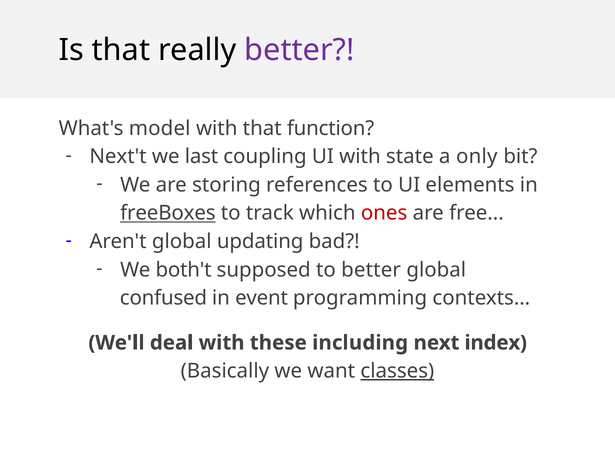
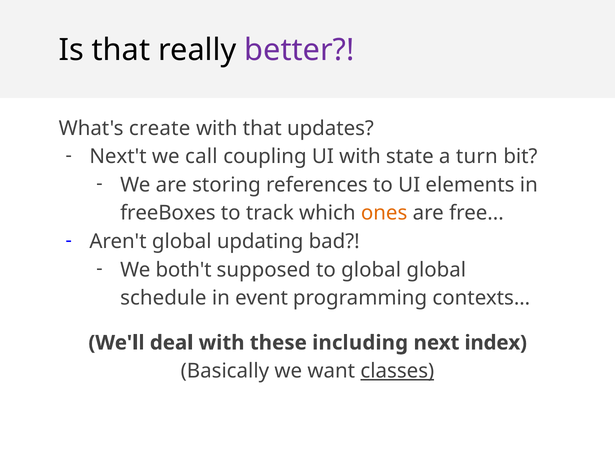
model: model -> create
function: function -> updates
last: last -> call
only: only -> turn
freeBoxes underline: present -> none
ones colour: red -> orange
to better: better -> global
confused: confused -> schedule
